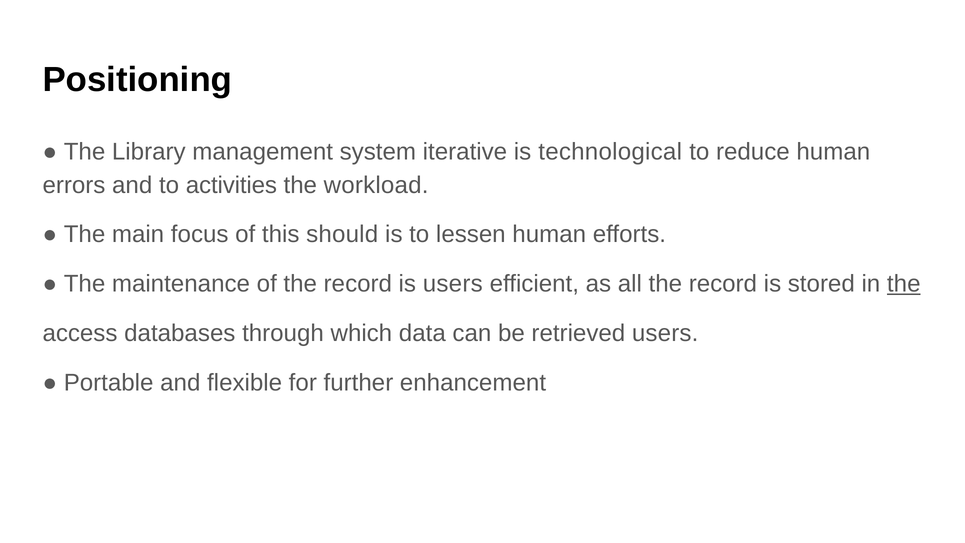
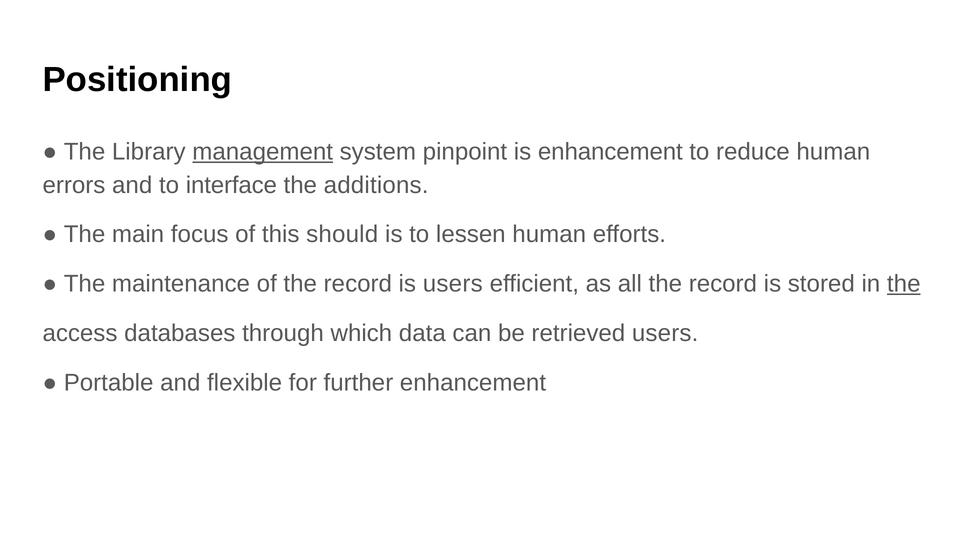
management underline: none -> present
iterative: iterative -> pinpoint
is technological: technological -> enhancement
activities: activities -> interface
workload: workload -> additions
